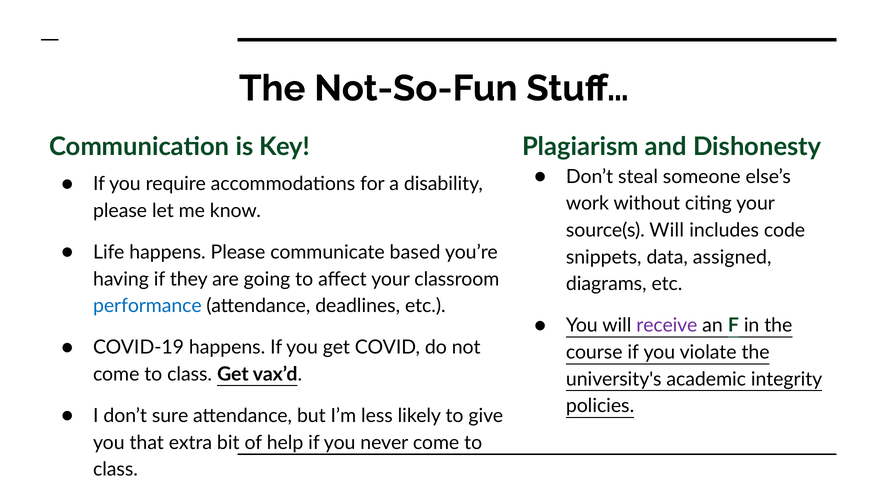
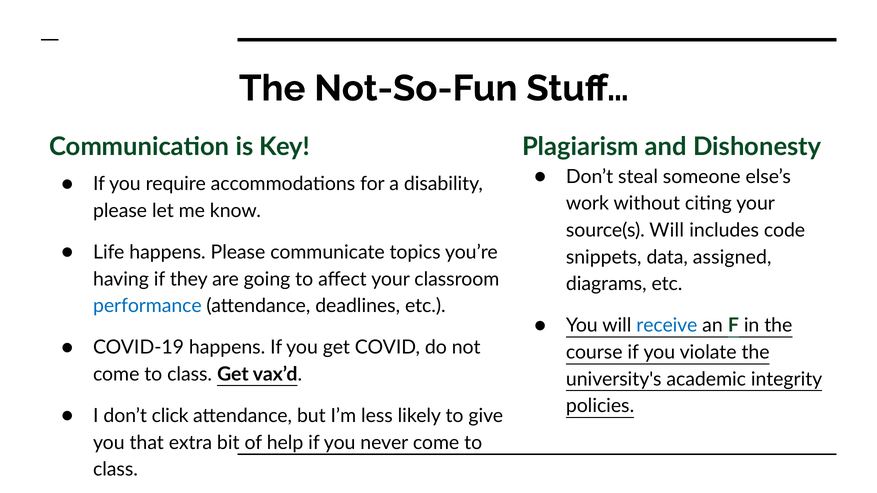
based: based -> topics
receive colour: purple -> blue
sure: sure -> click
